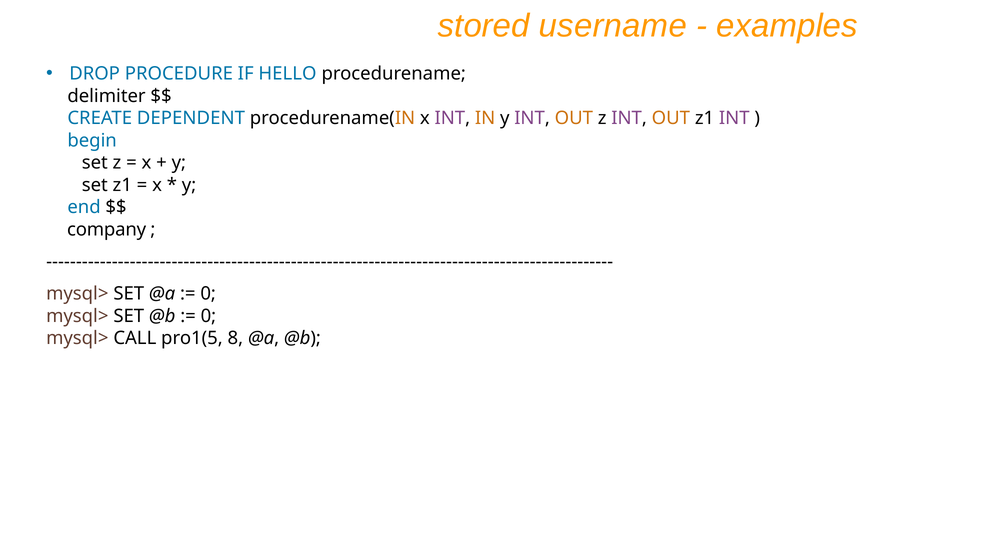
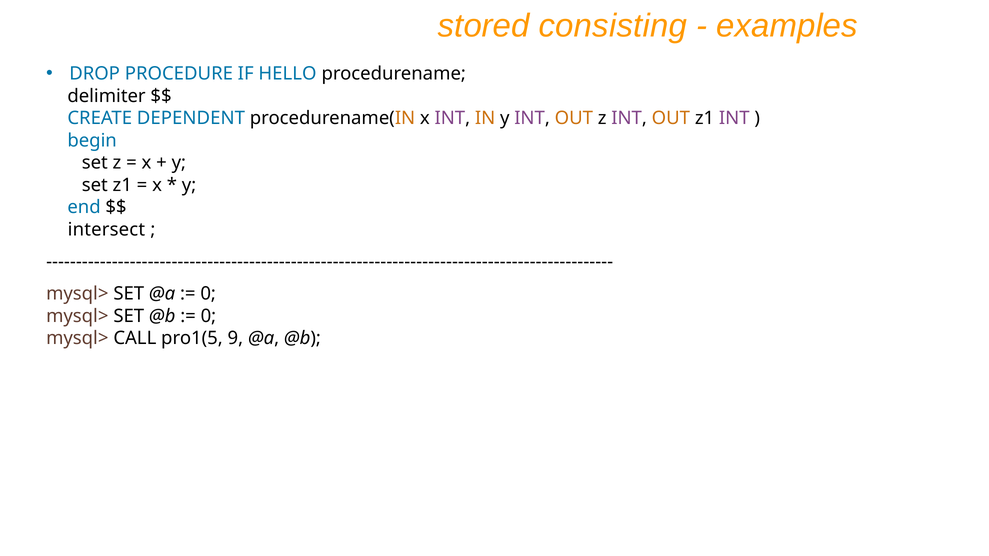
username: username -> consisting
company: company -> intersect
8: 8 -> 9
